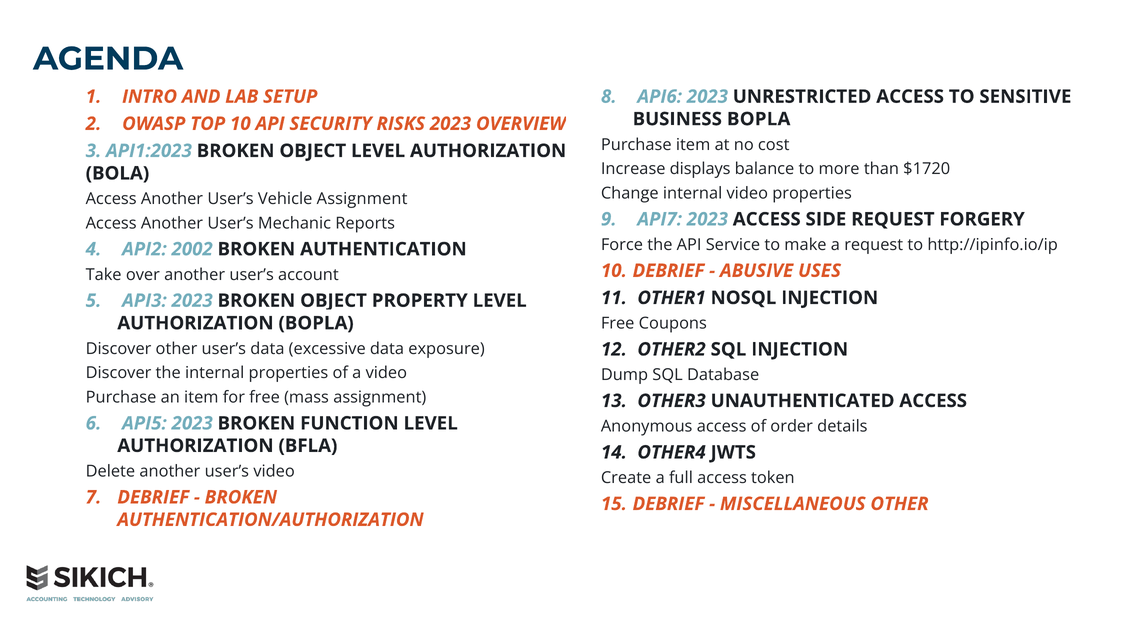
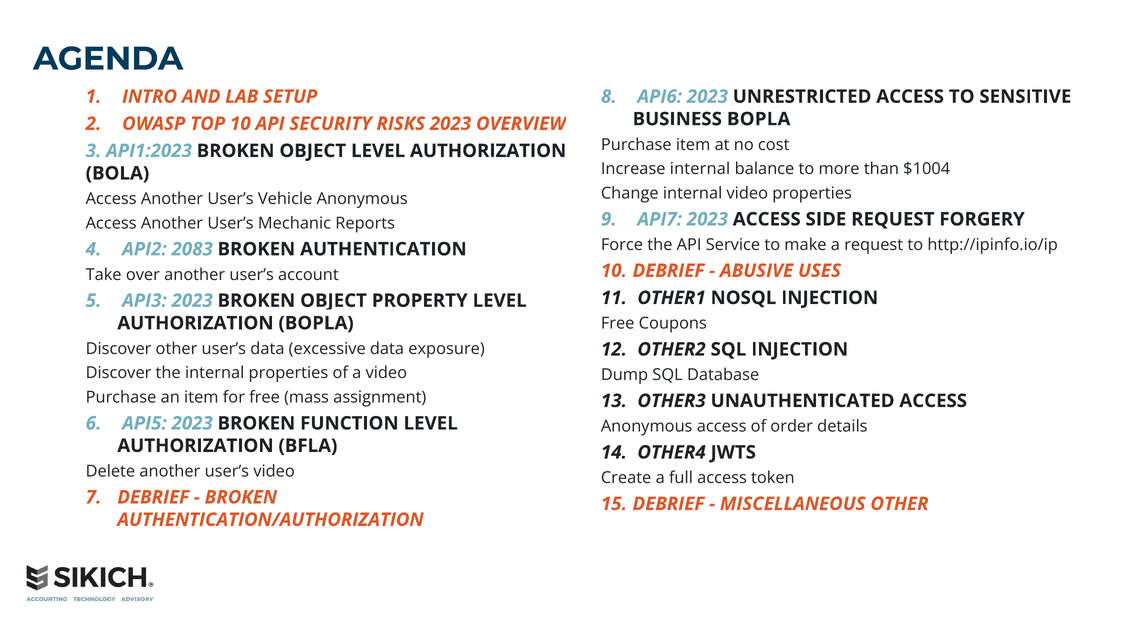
Increase displays: displays -> internal
$1720: $1720 -> $1004
Vehicle Assignment: Assignment -> Anonymous
2002: 2002 -> 2083
